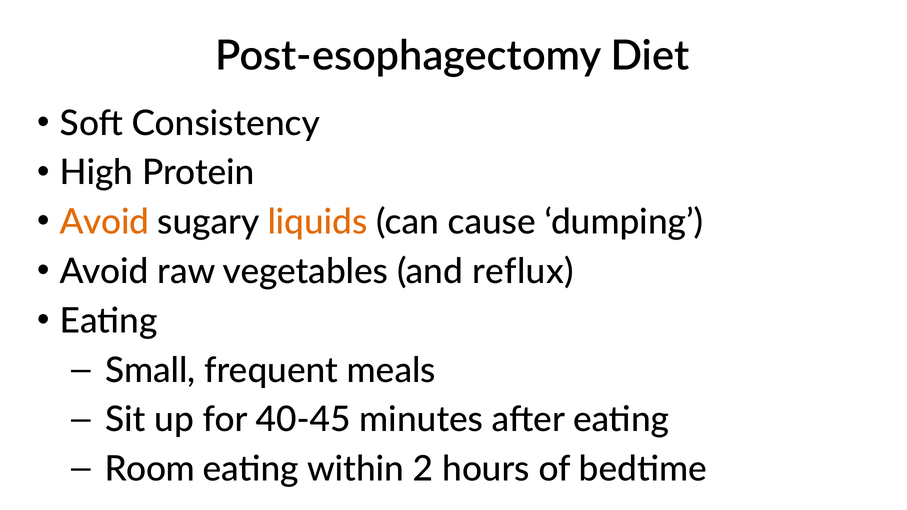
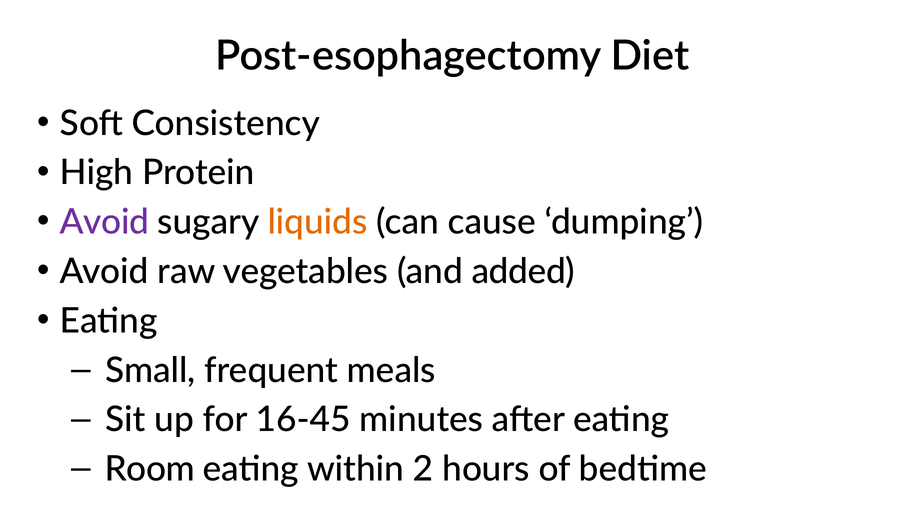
Avoid at (104, 222) colour: orange -> purple
reflux: reflux -> added
40-45: 40-45 -> 16-45
